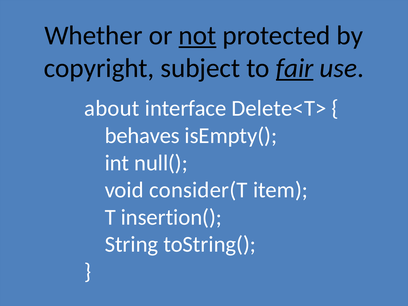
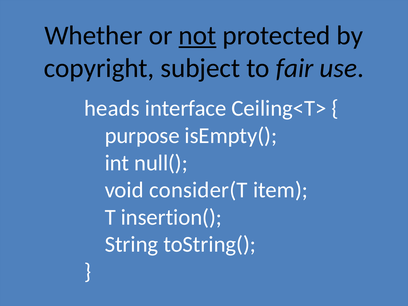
fair underline: present -> none
about: about -> heads
Delete<T>: Delete<T> -> Ceiling<T>
behaves: behaves -> purpose
